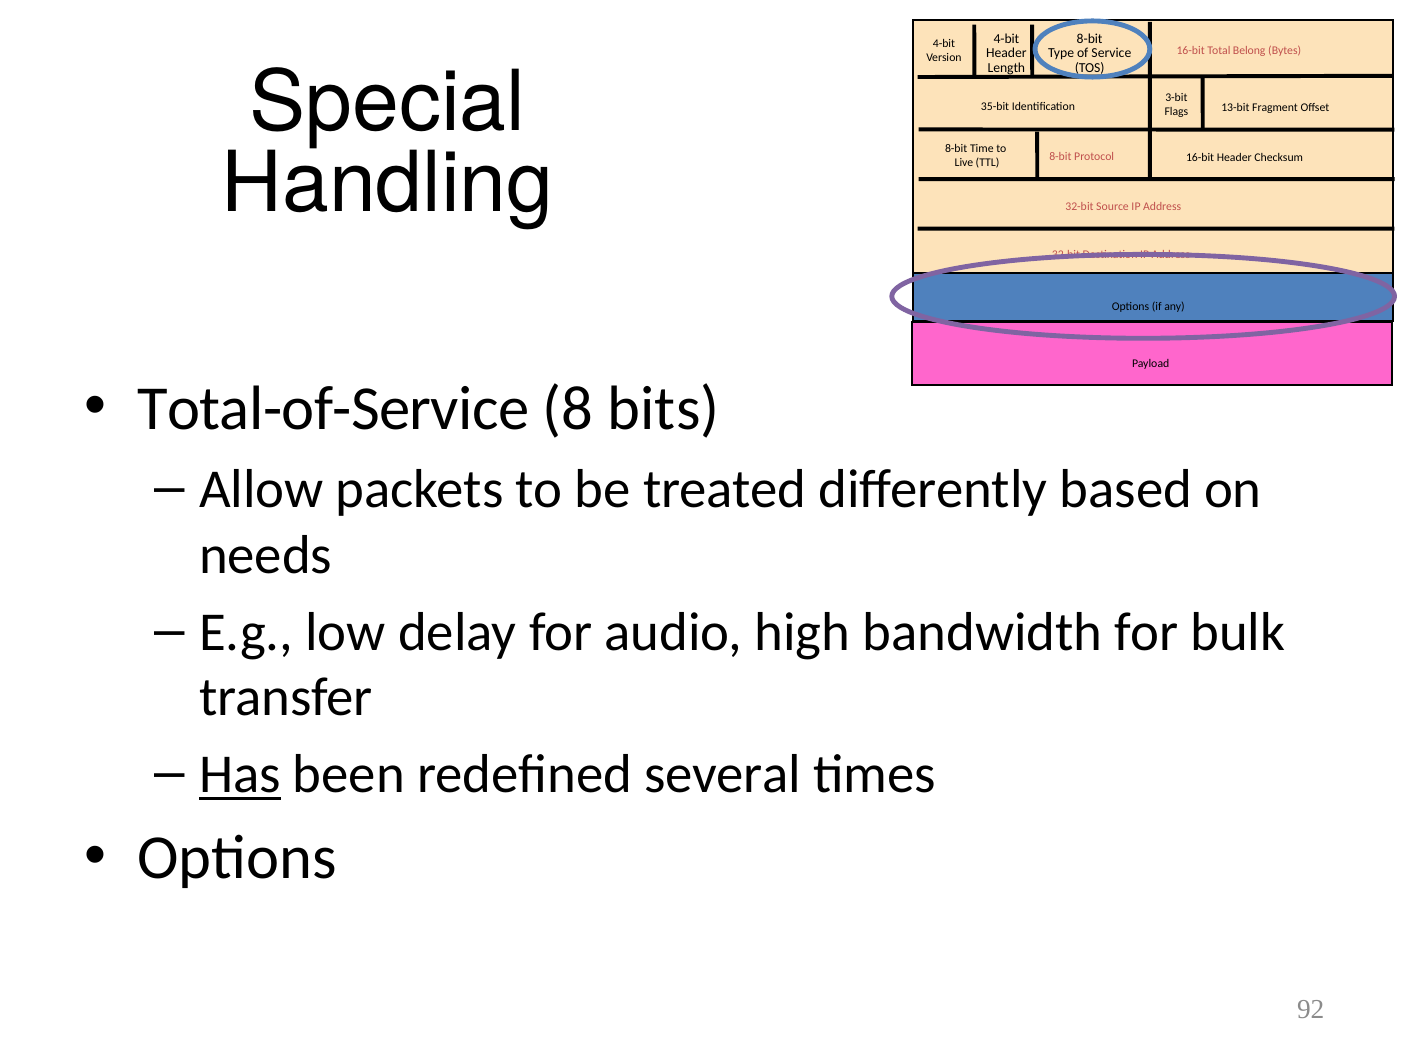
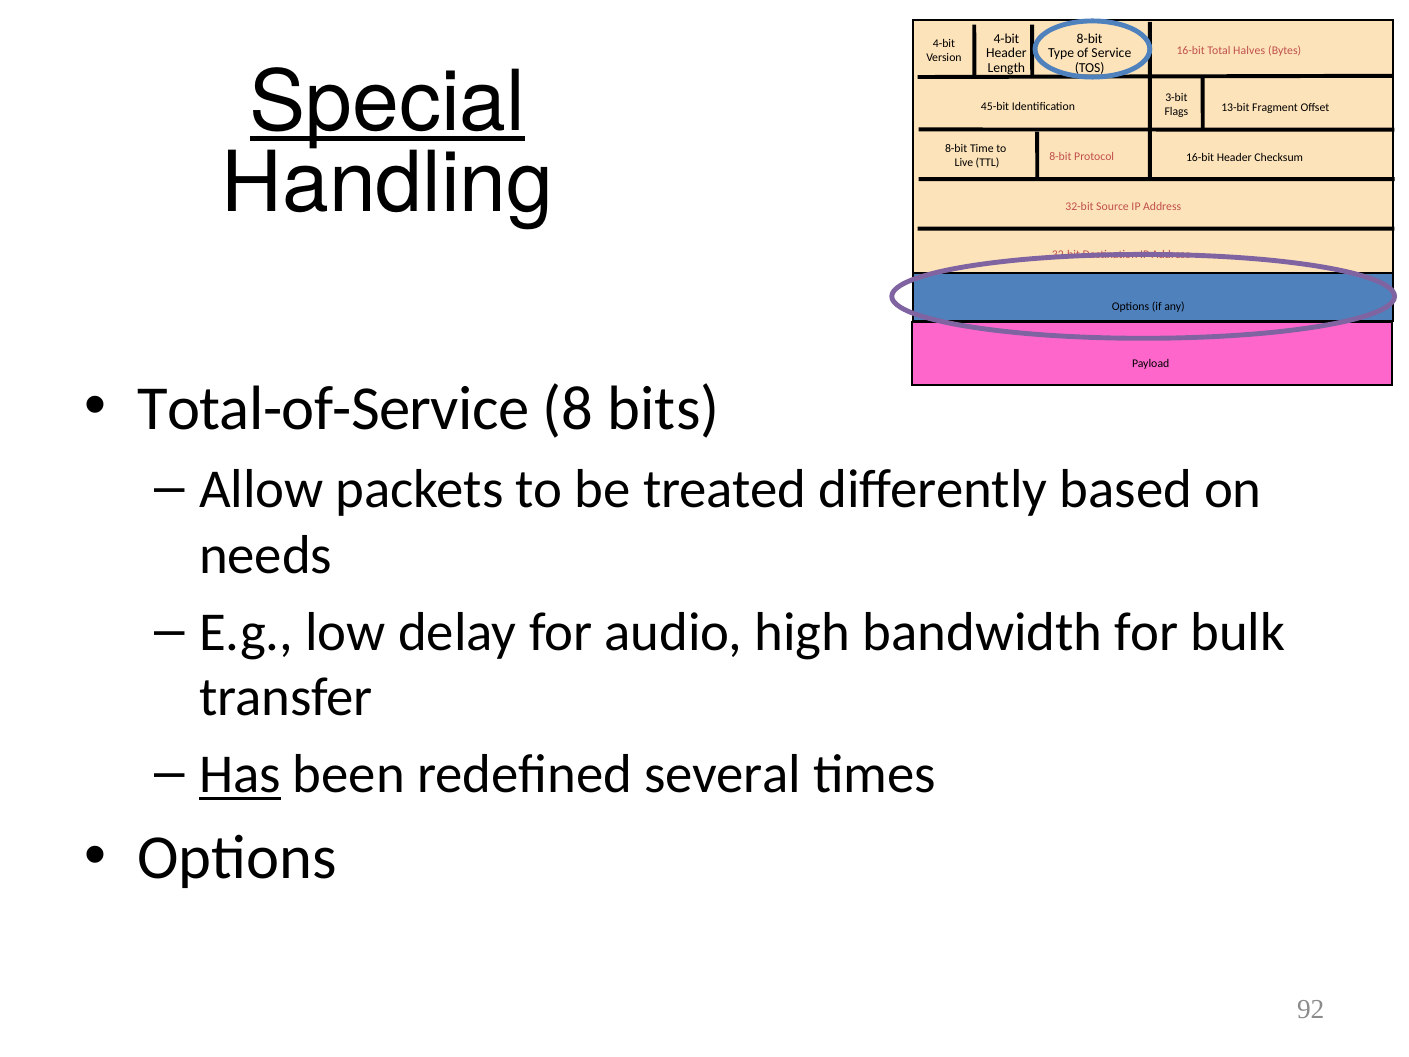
Belong: Belong -> Halves
Special underline: none -> present
35-bit: 35-bit -> 45-bit
